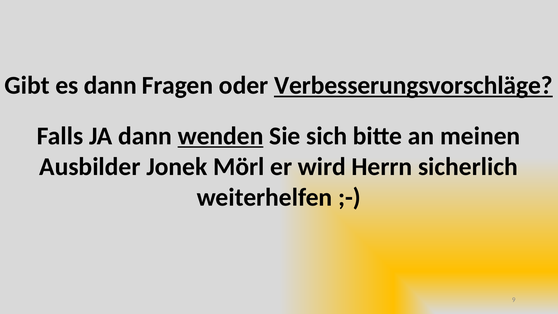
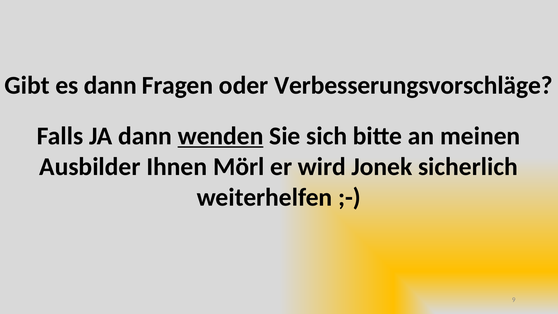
Verbesserungsvorschläge underline: present -> none
Jonek: Jonek -> Ihnen
Herrn: Herrn -> Jonek
